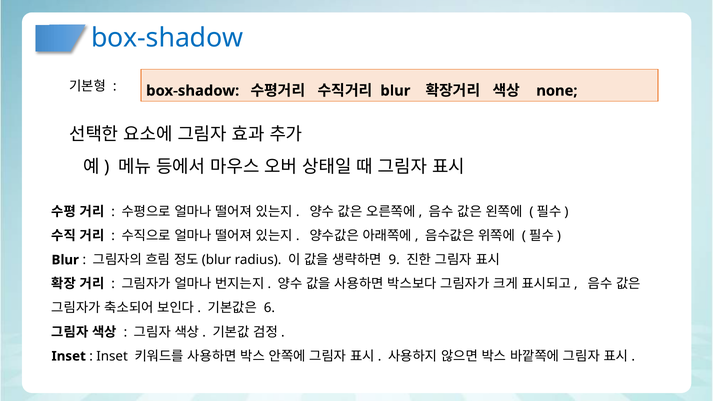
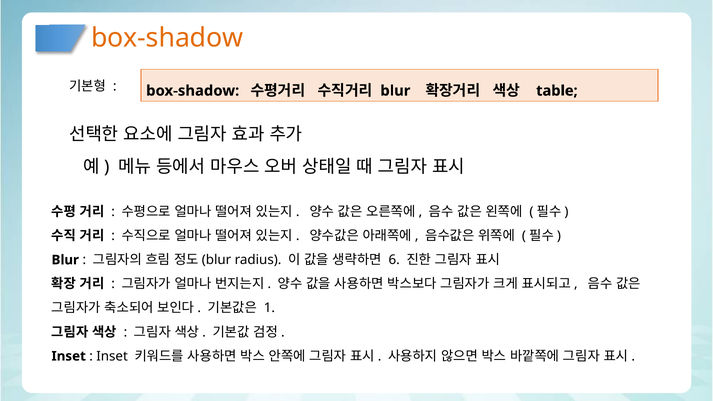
box-shadow at (167, 38) colour: blue -> orange
none: none -> table
9: 9 -> 6
6: 6 -> 1
